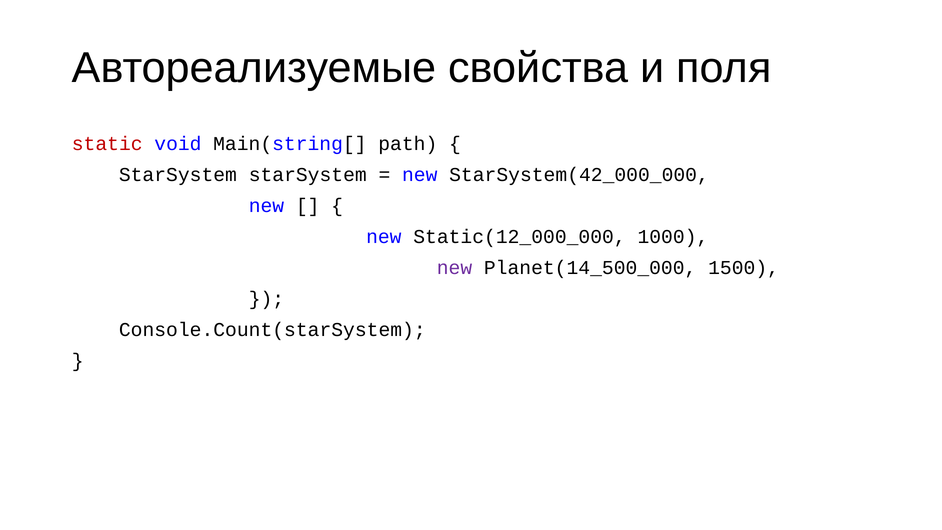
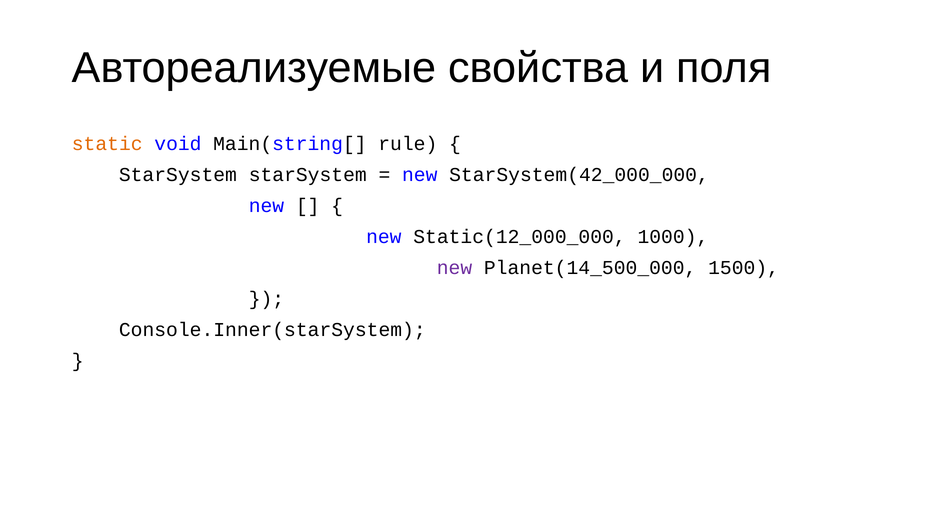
static colour: red -> orange
path: path -> rule
Console.Count(starSystem: Console.Count(starSystem -> Console.Inner(starSystem
